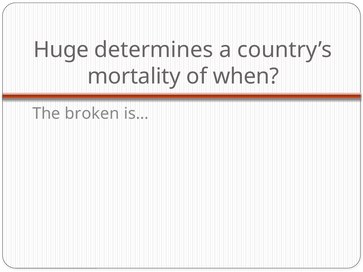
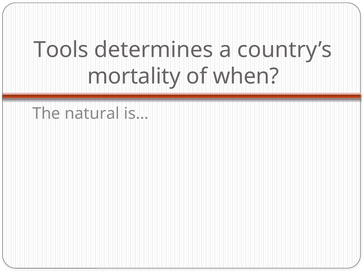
Huge: Huge -> Tools
broken: broken -> natural
